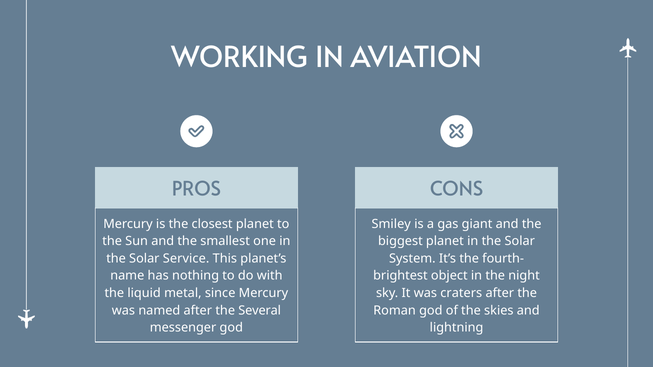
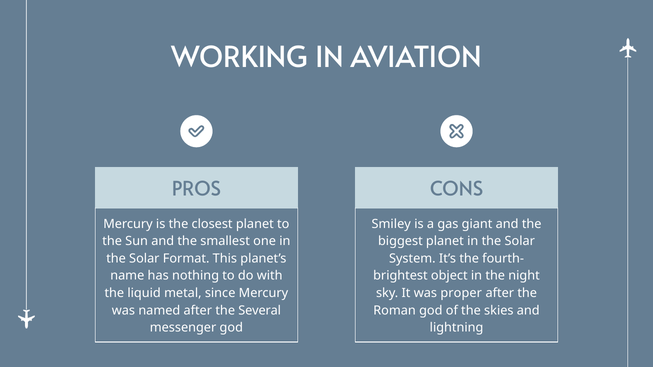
Service: Service -> Format
craters: craters -> proper
